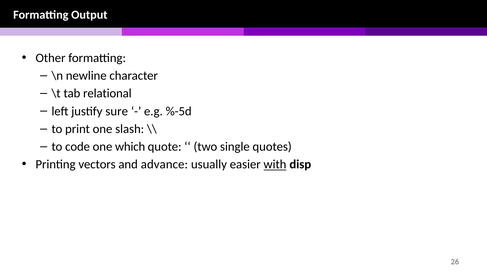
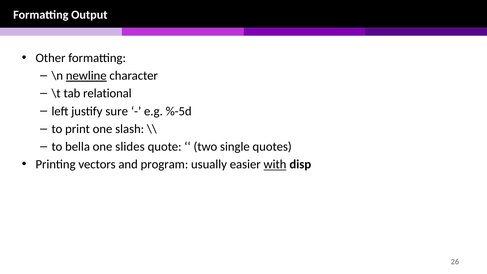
newline underline: none -> present
code: code -> bella
which: which -> slides
advance: advance -> program
